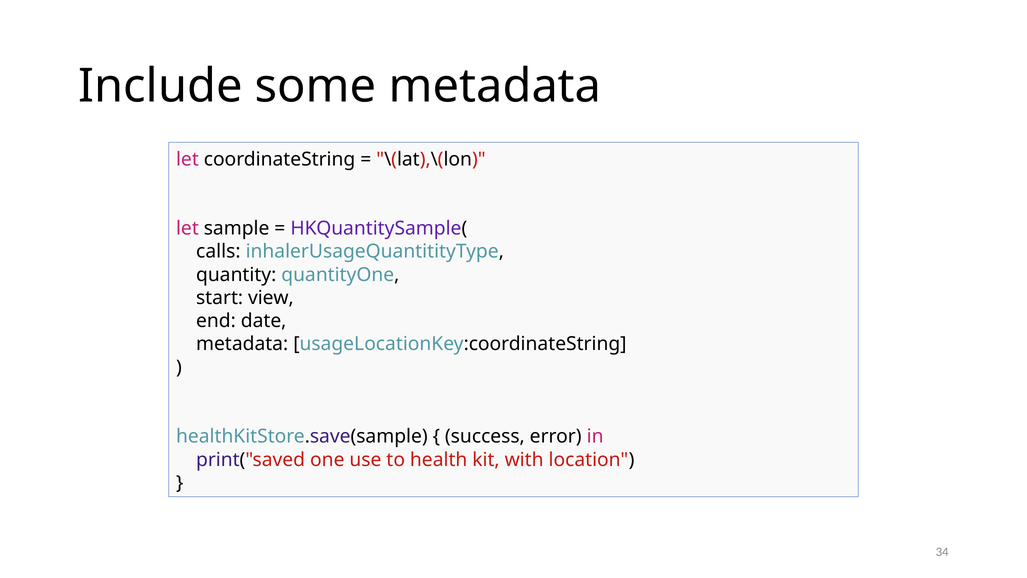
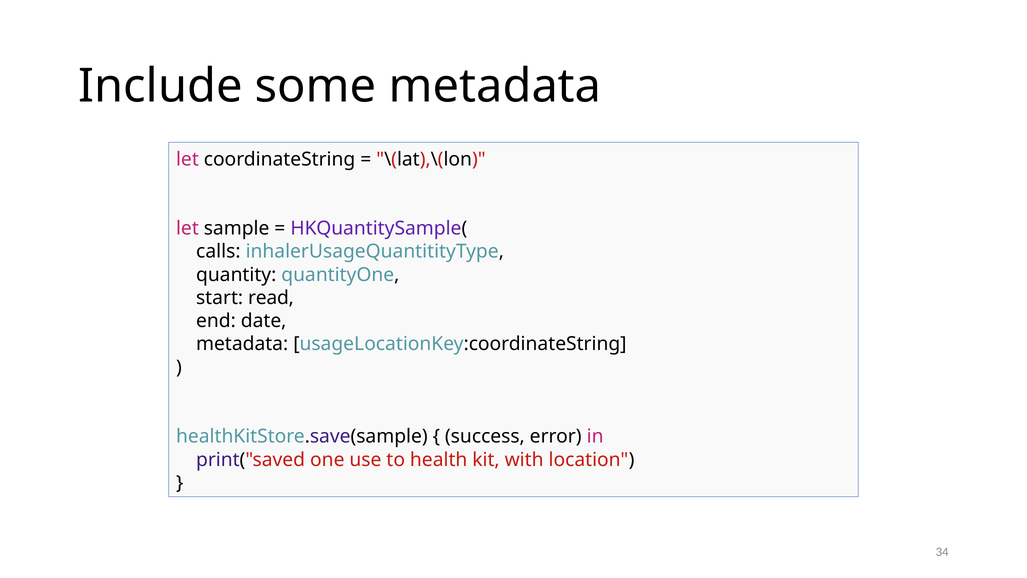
view: view -> read
